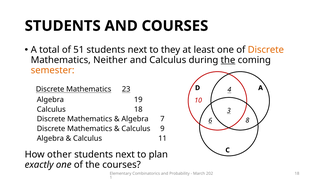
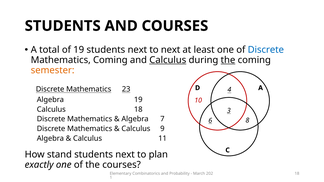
of 51: 51 -> 19
to they: they -> next
Discrete at (266, 50) colour: orange -> blue
Mathematics Neither: Neither -> Coming
Calculus at (168, 60) underline: none -> present
other: other -> stand
